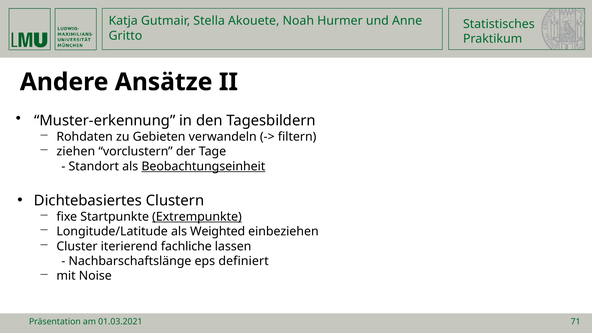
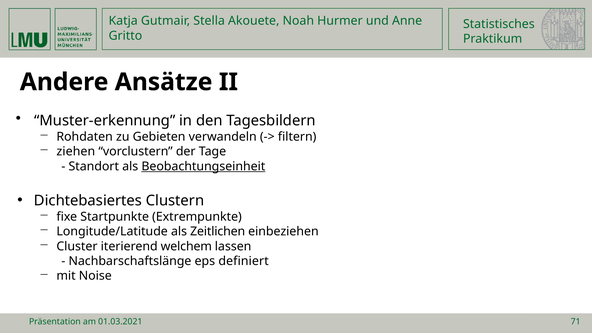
Extrempunkte underline: present -> none
Weighted: Weighted -> Zeitlichen
fachliche: fachliche -> welchem
